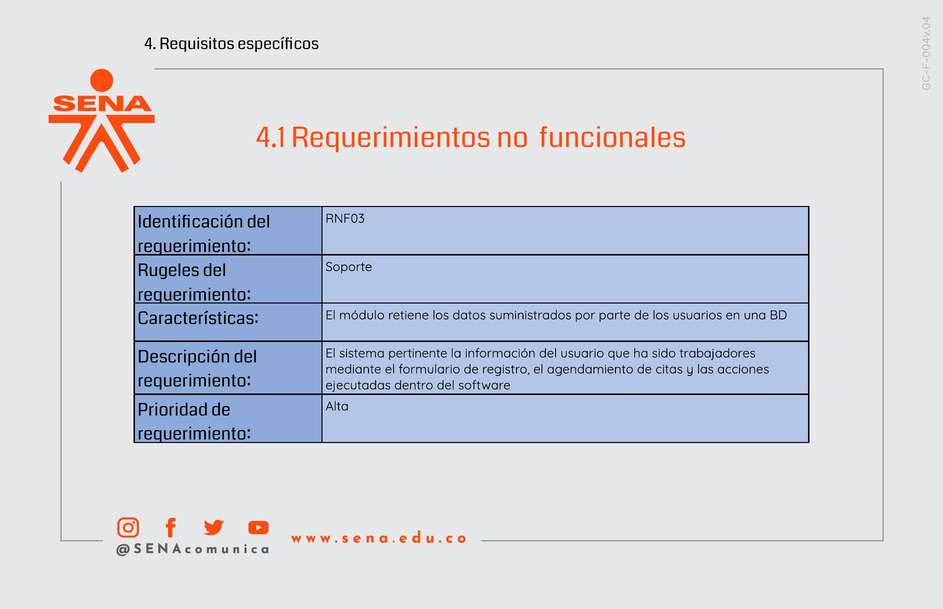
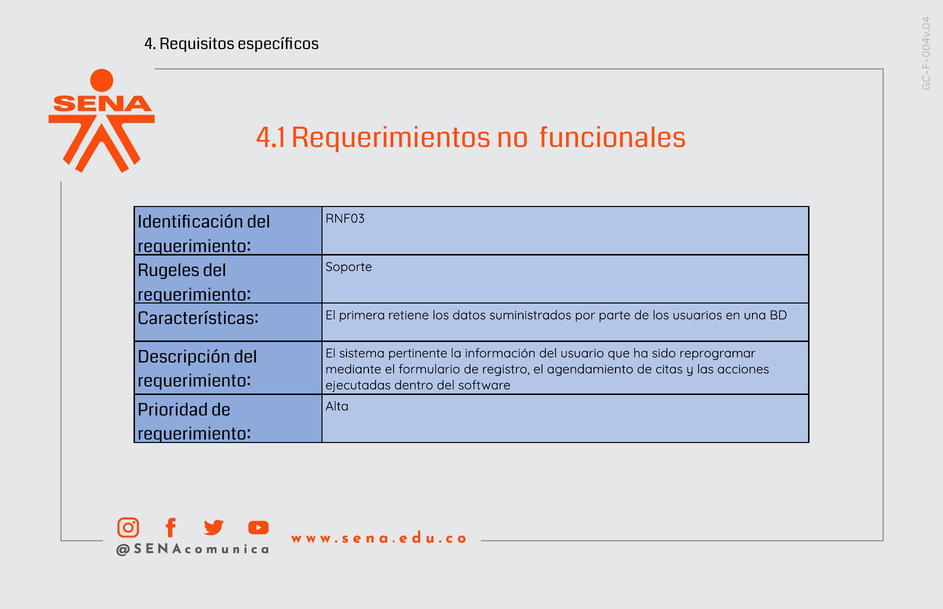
módulo: módulo -> primera
trabajadores: trabajadores -> reprogramar
